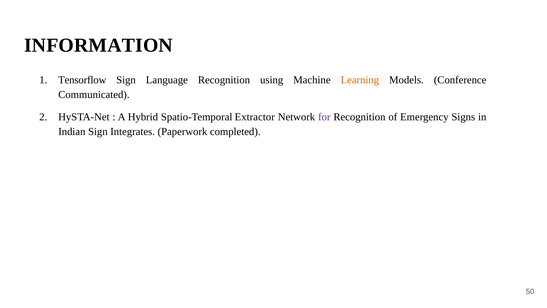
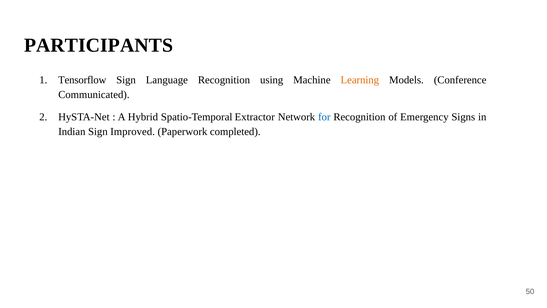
INFORMATION: INFORMATION -> PARTICIPANTS
for colour: purple -> blue
Integrates: Integrates -> Improved
